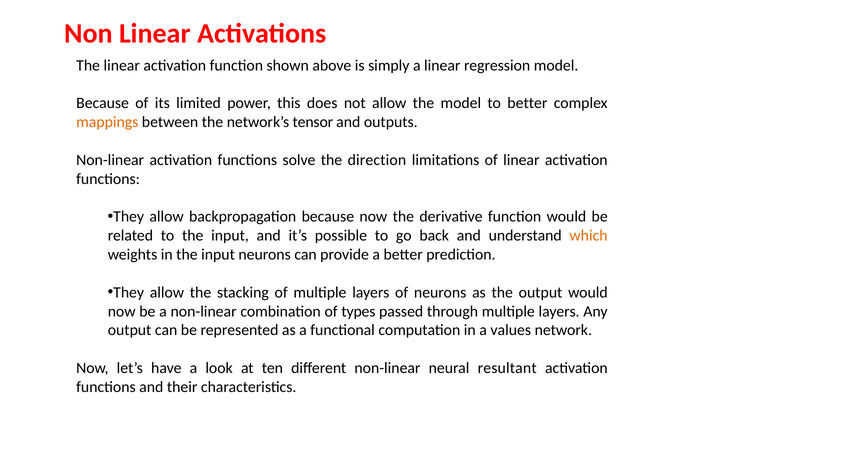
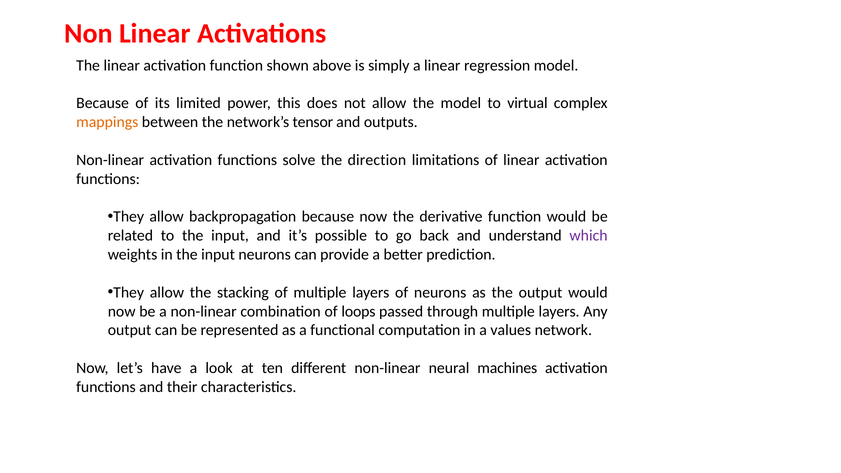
to better: better -> virtual
which colour: orange -> purple
types: types -> loops
resultant: resultant -> machines
